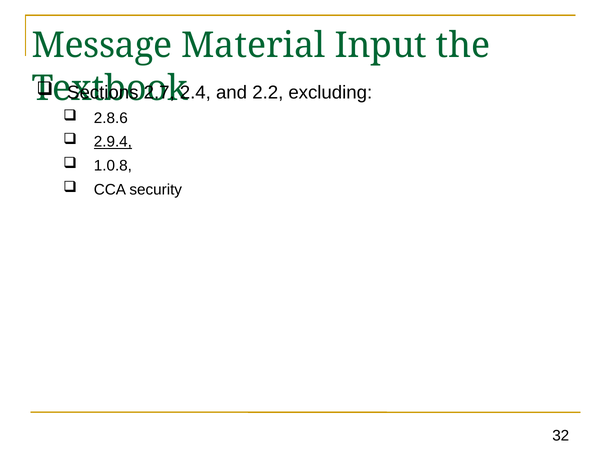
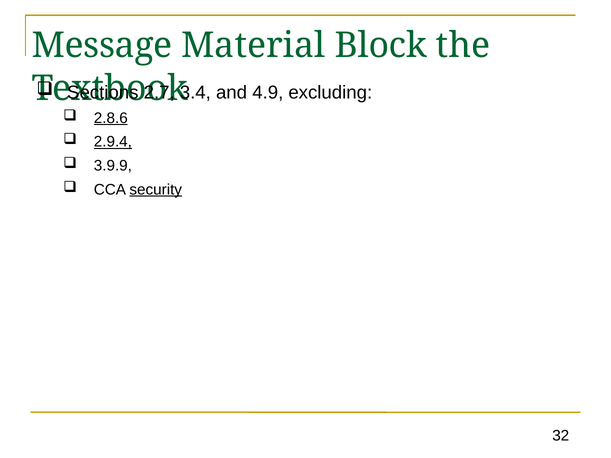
Input: Input -> Block
2.4: 2.4 -> 3.4
2.2: 2.2 -> 4.9
2.8.6 underline: none -> present
1.0.8: 1.0.8 -> 3.9.9
security underline: none -> present
